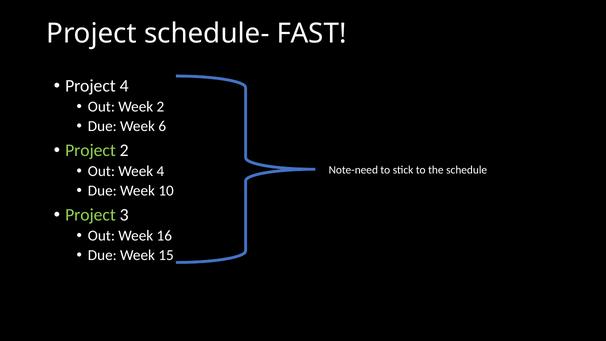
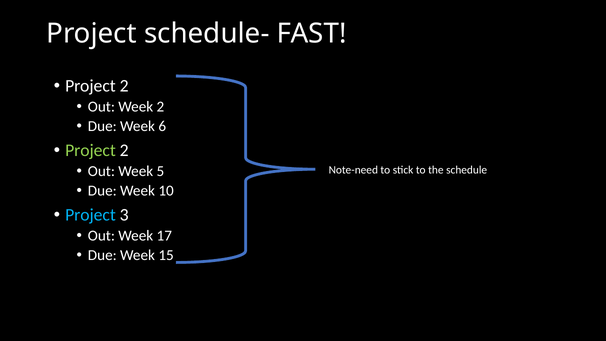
4 at (124, 86): 4 -> 2
Week 4: 4 -> 5
Project at (90, 215) colour: light green -> light blue
16: 16 -> 17
